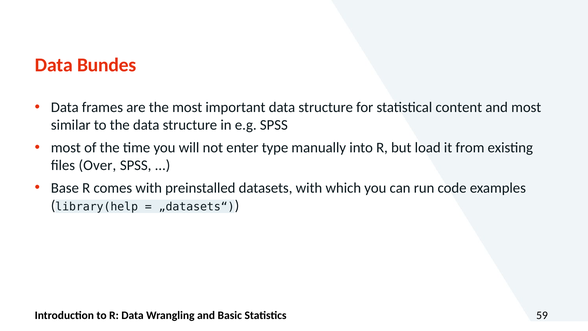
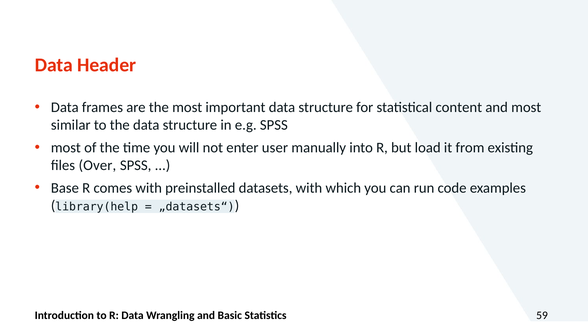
Bundes: Bundes -> Header
type: type -> user
